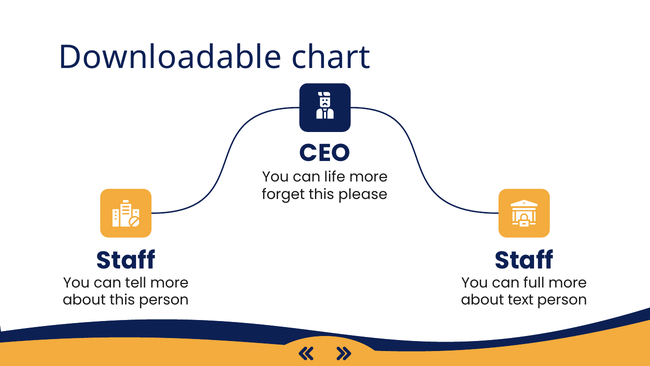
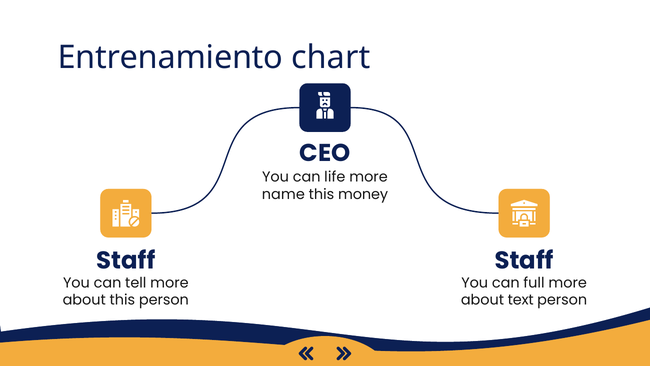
Downloadable: Downloadable -> Entrenamiento
forget: forget -> name
please: please -> money
